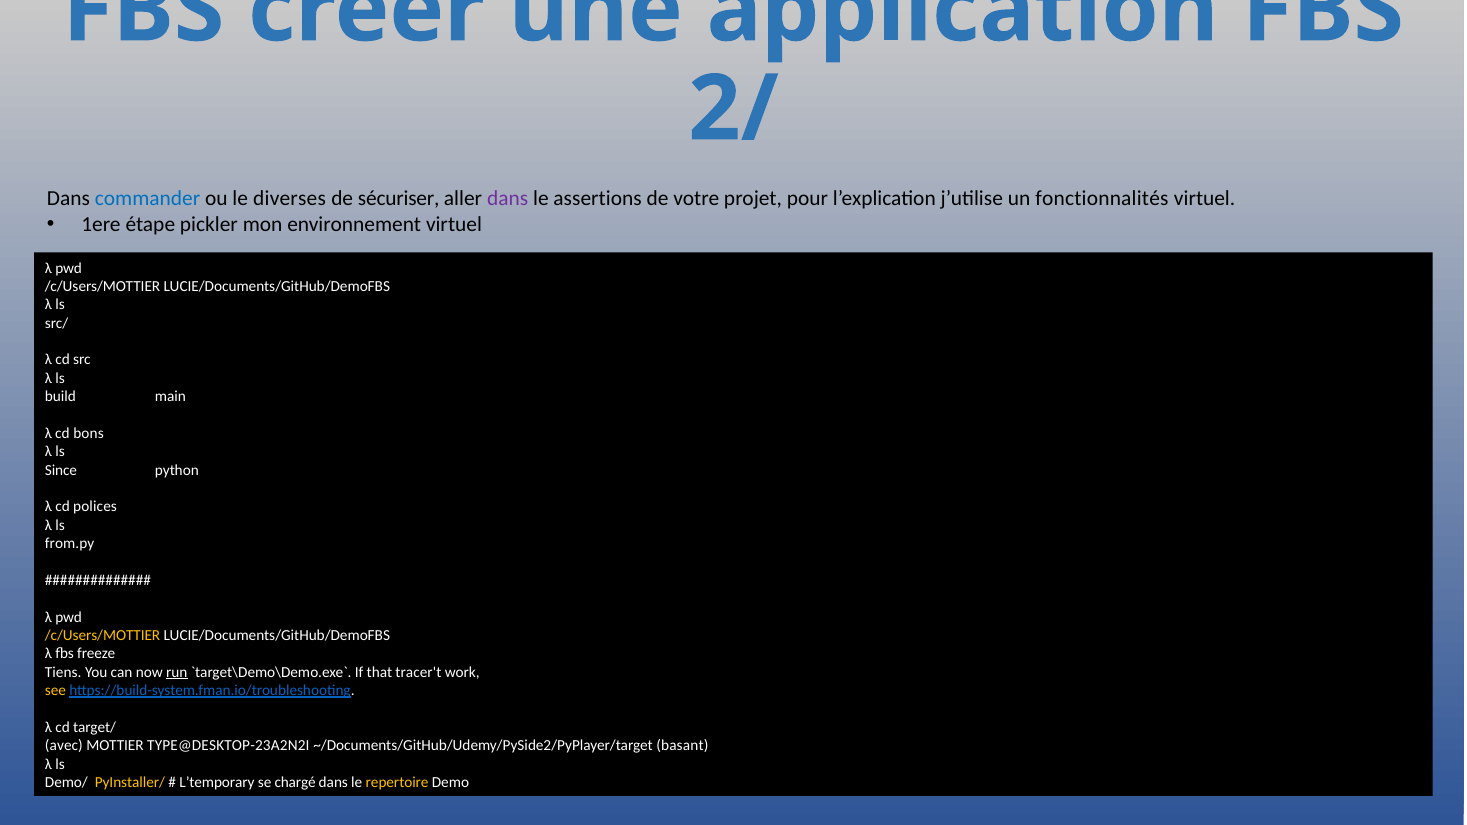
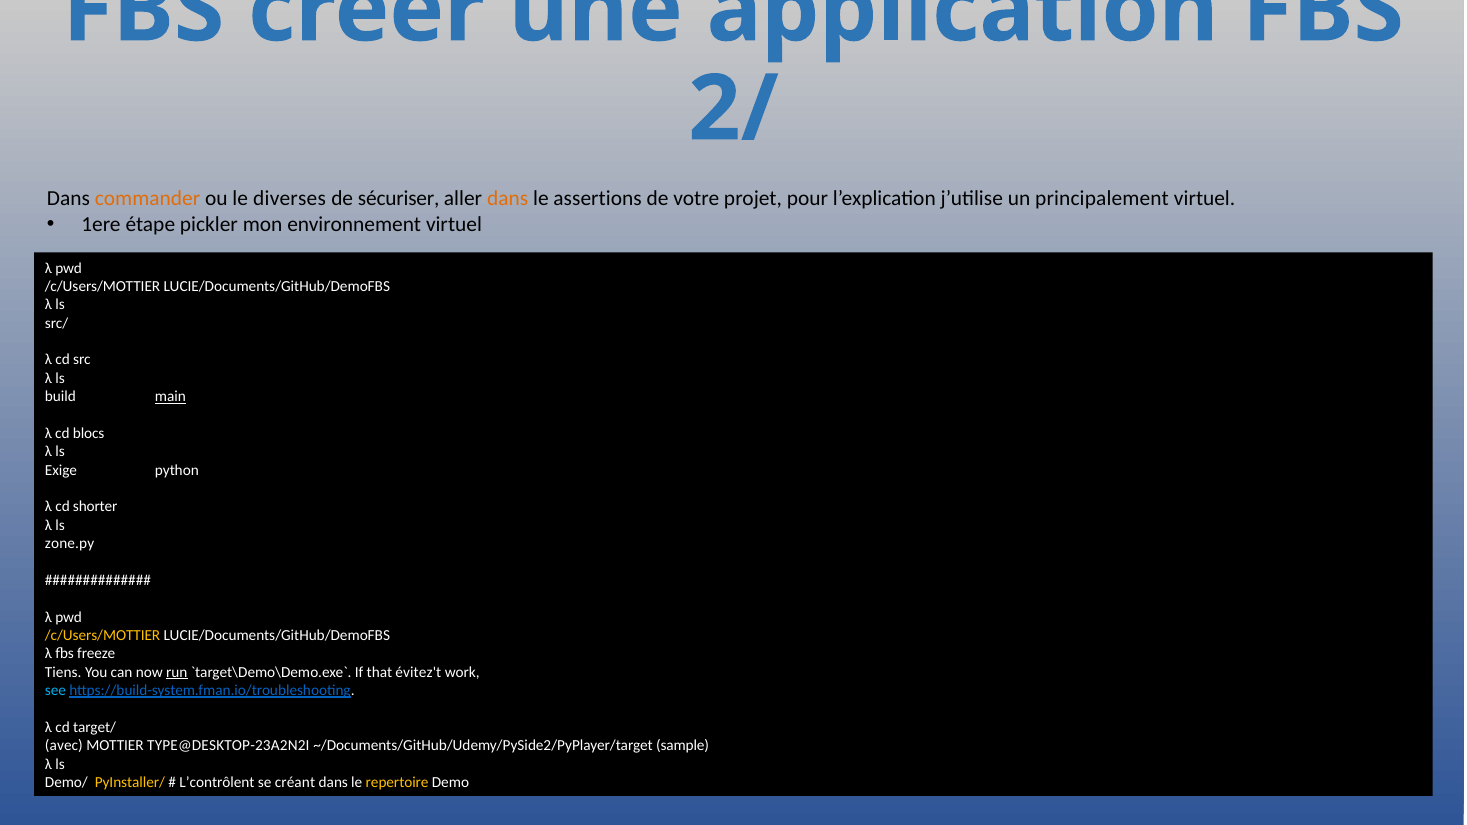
commander colour: blue -> orange
dans at (508, 199) colour: purple -> orange
fonctionnalités: fonctionnalités -> principalement
main underline: none -> present
bons: bons -> blocs
Since: Since -> Exige
polices: polices -> shorter
from.py: from.py -> zone.py
tracer't: tracer't -> évitez't
see colour: yellow -> light blue
basant: basant -> sample
L’temporary: L’temporary -> L’contrôlent
chargé: chargé -> créant
